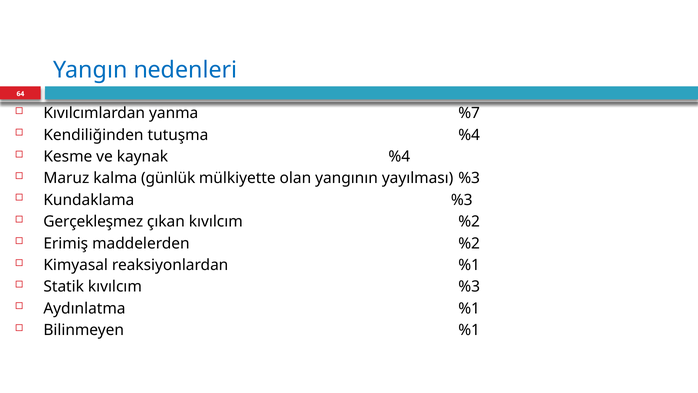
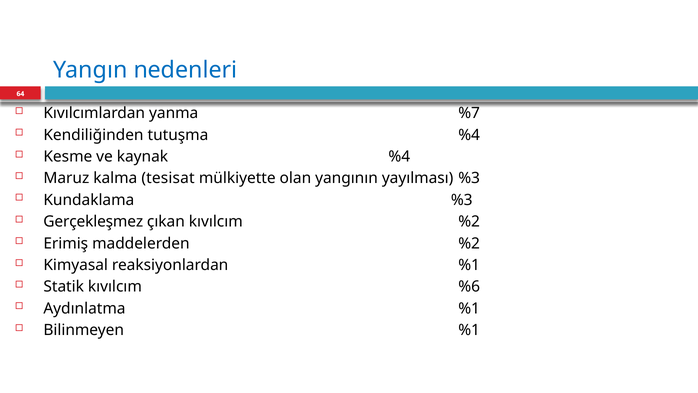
günlük: günlük -> tesisat
kıvılcım %3: %3 -> %6
